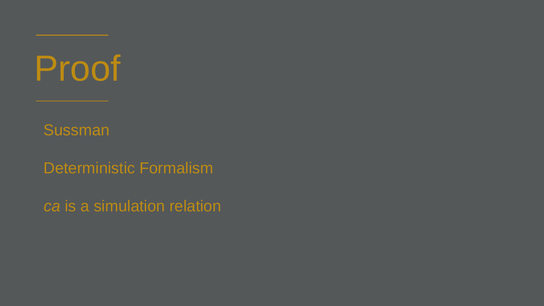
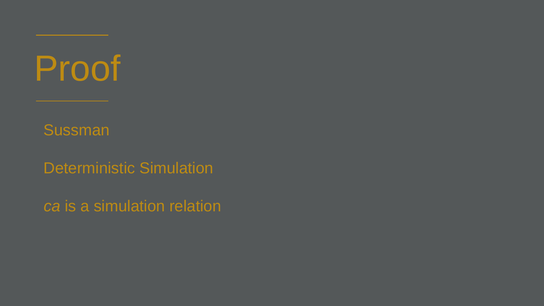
Deterministic Formalism: Formalism -> Simulation
